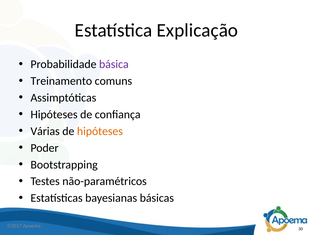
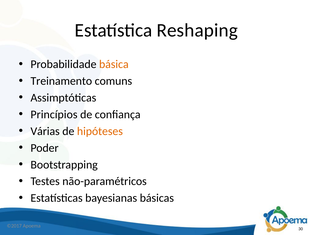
Explicação: Explicação -> Reshaping
básica colour: purple -> orange
Hipóteses at (54, 114): Hipóteses -> Princípios
